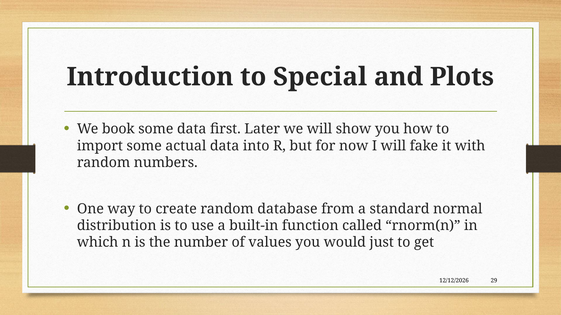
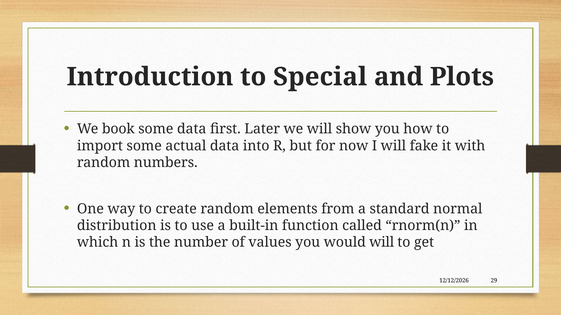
database: database -> elements
would just: just -> will
